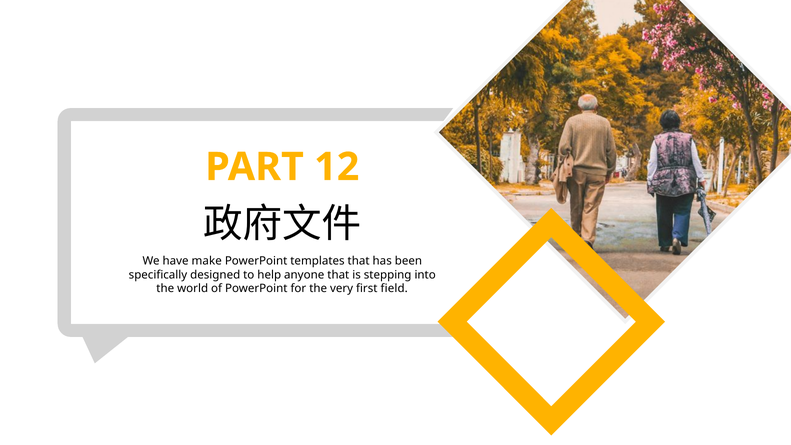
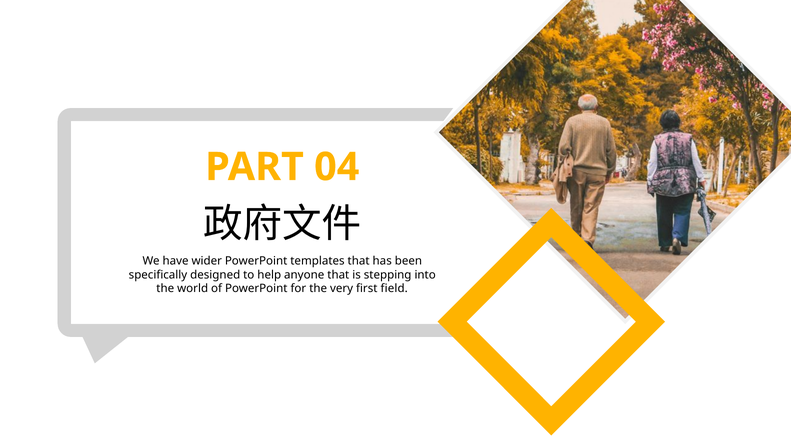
12: 12 -> 04
make: make -> wider
